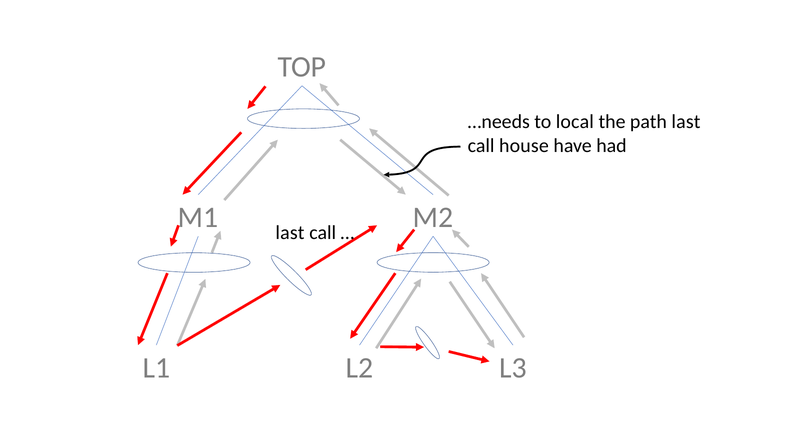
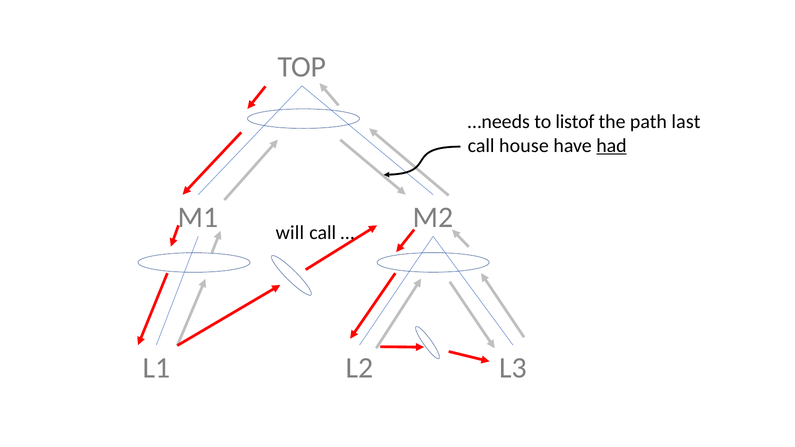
local: local -> listof
had underline: none -> present
last at (290, 233): last -> will
